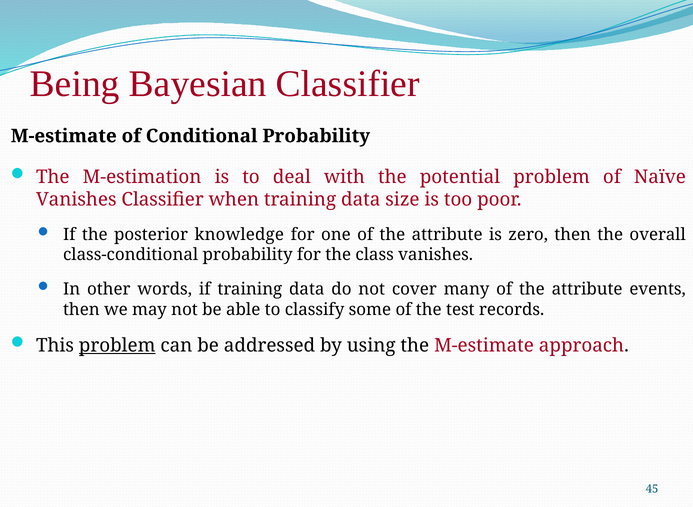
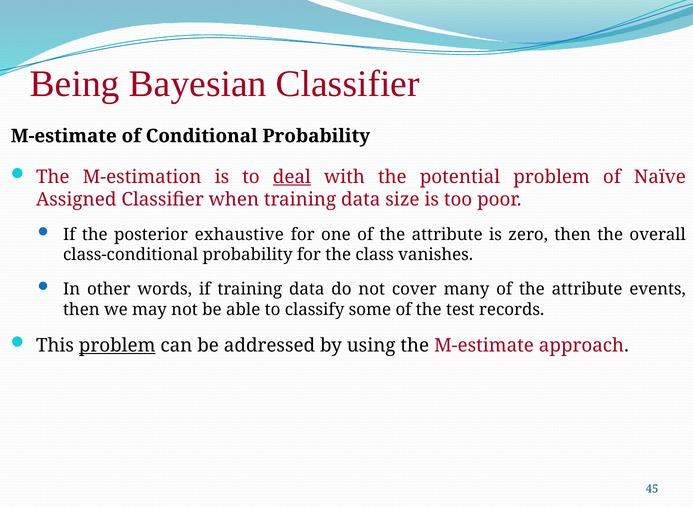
deal underline: none -> present
Vanishes at (76, 200): Vanishes -> Assigned
knowledge: knowledge -> exhaustive
